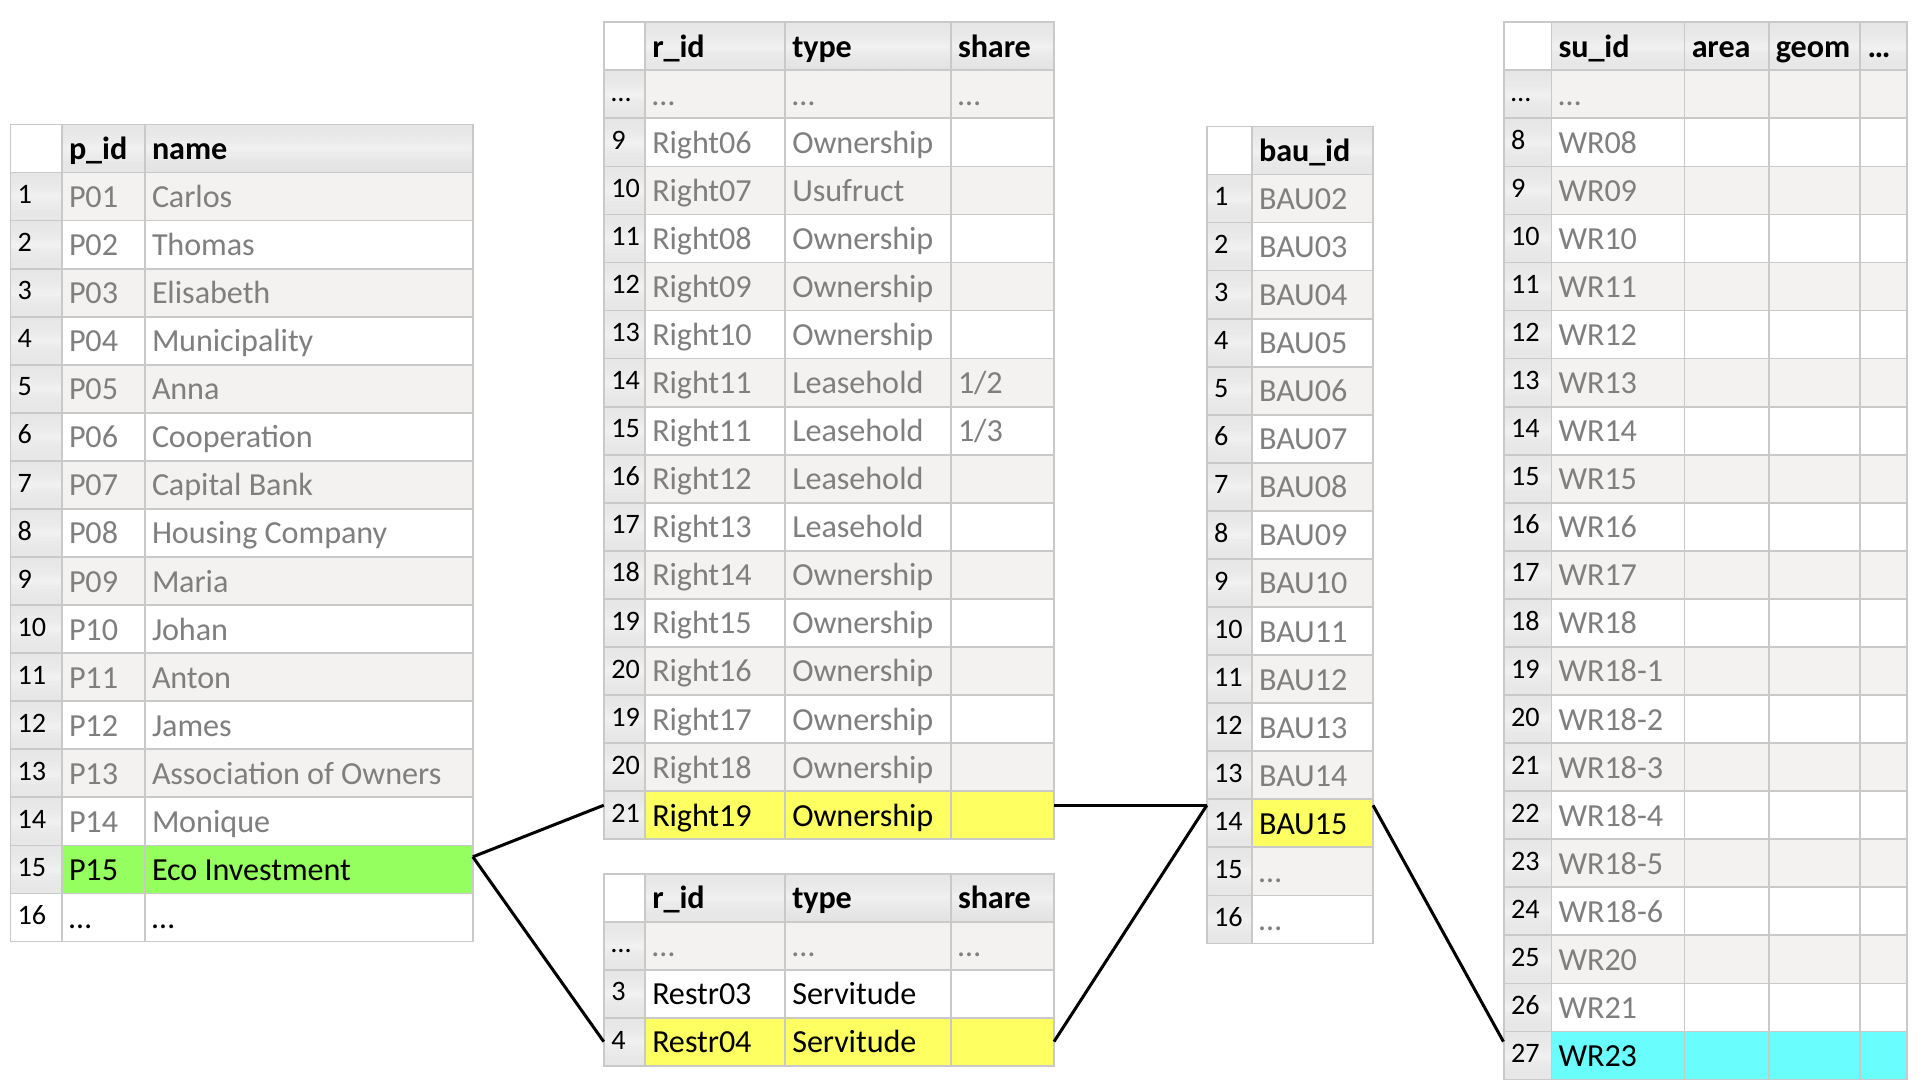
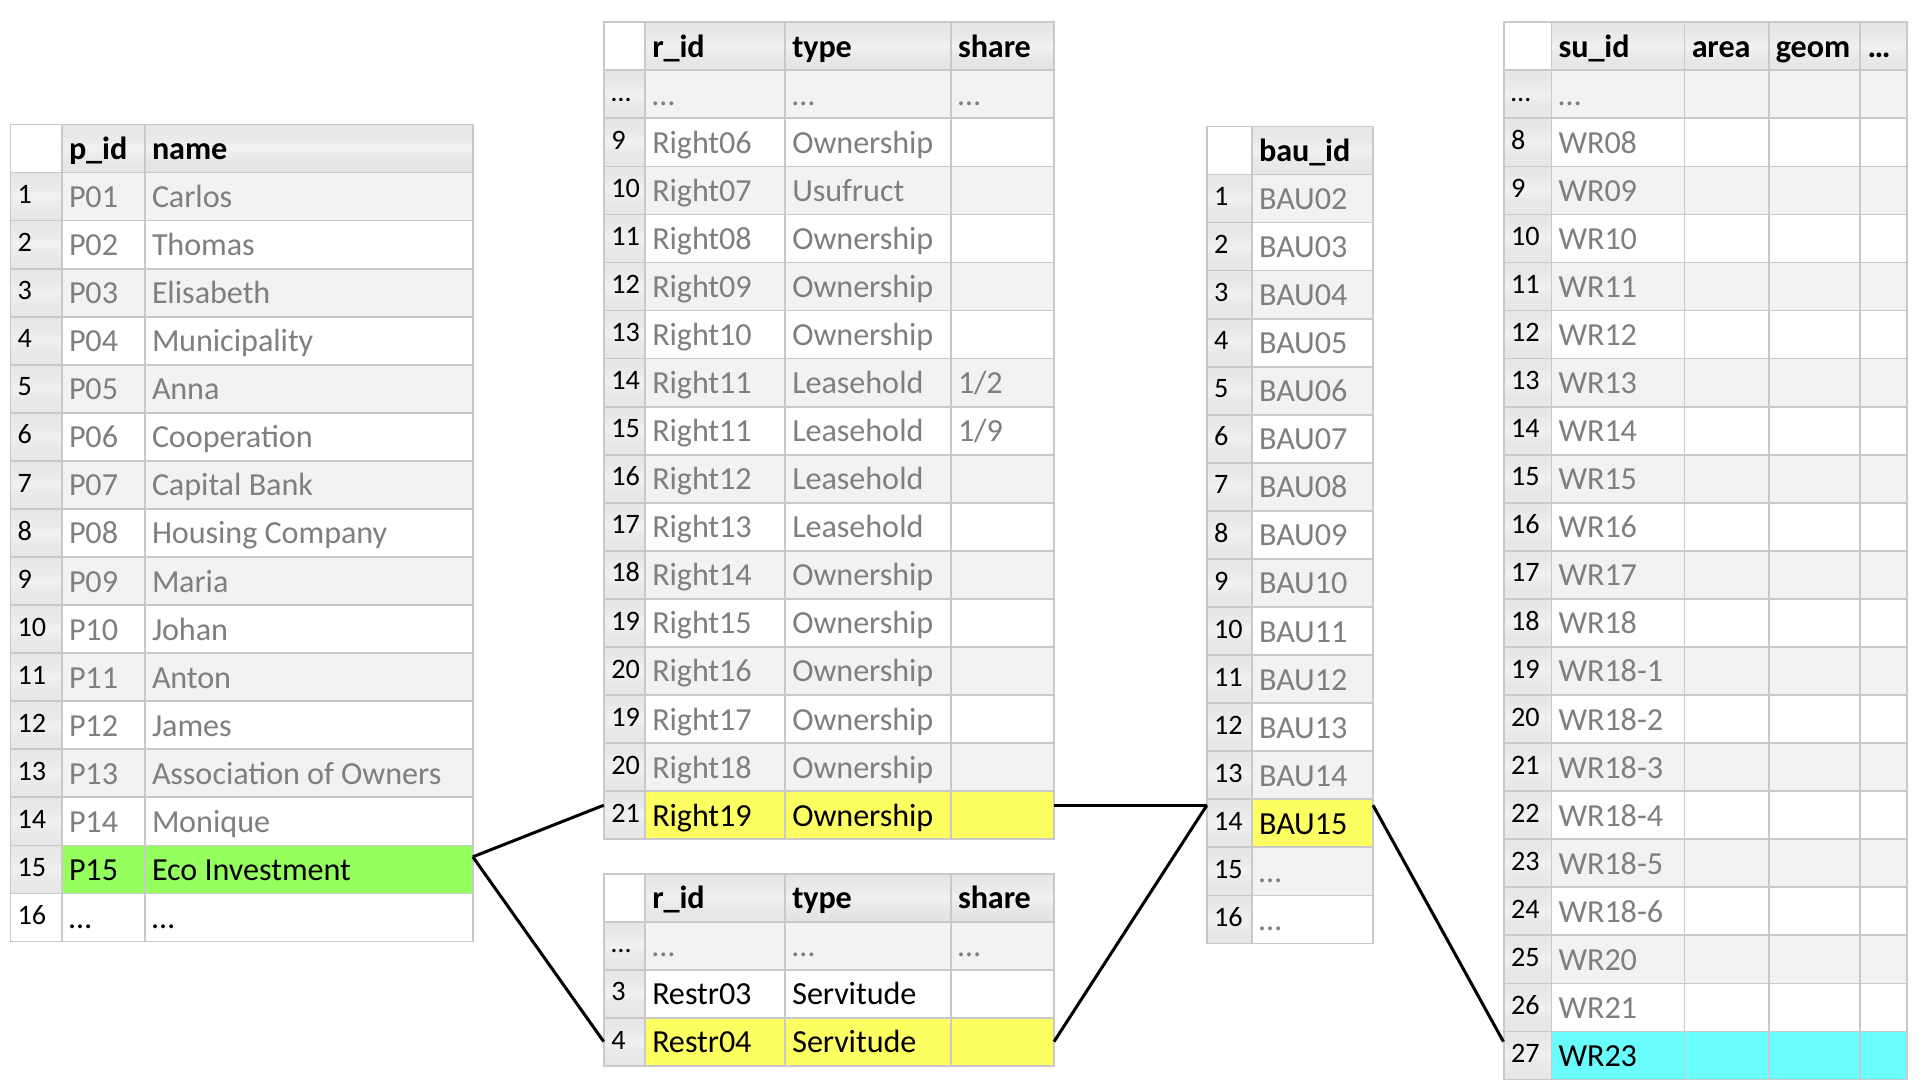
1/3: 1/3 -> 1/9
